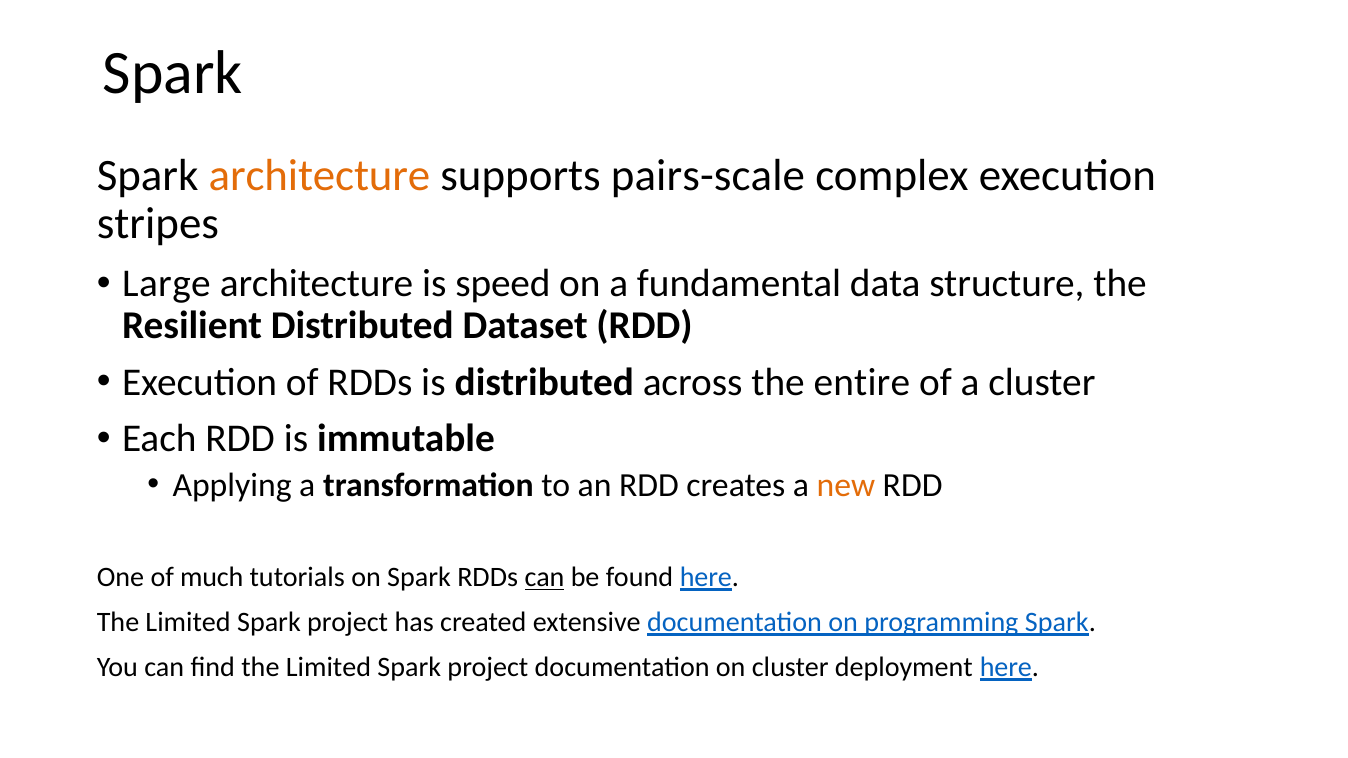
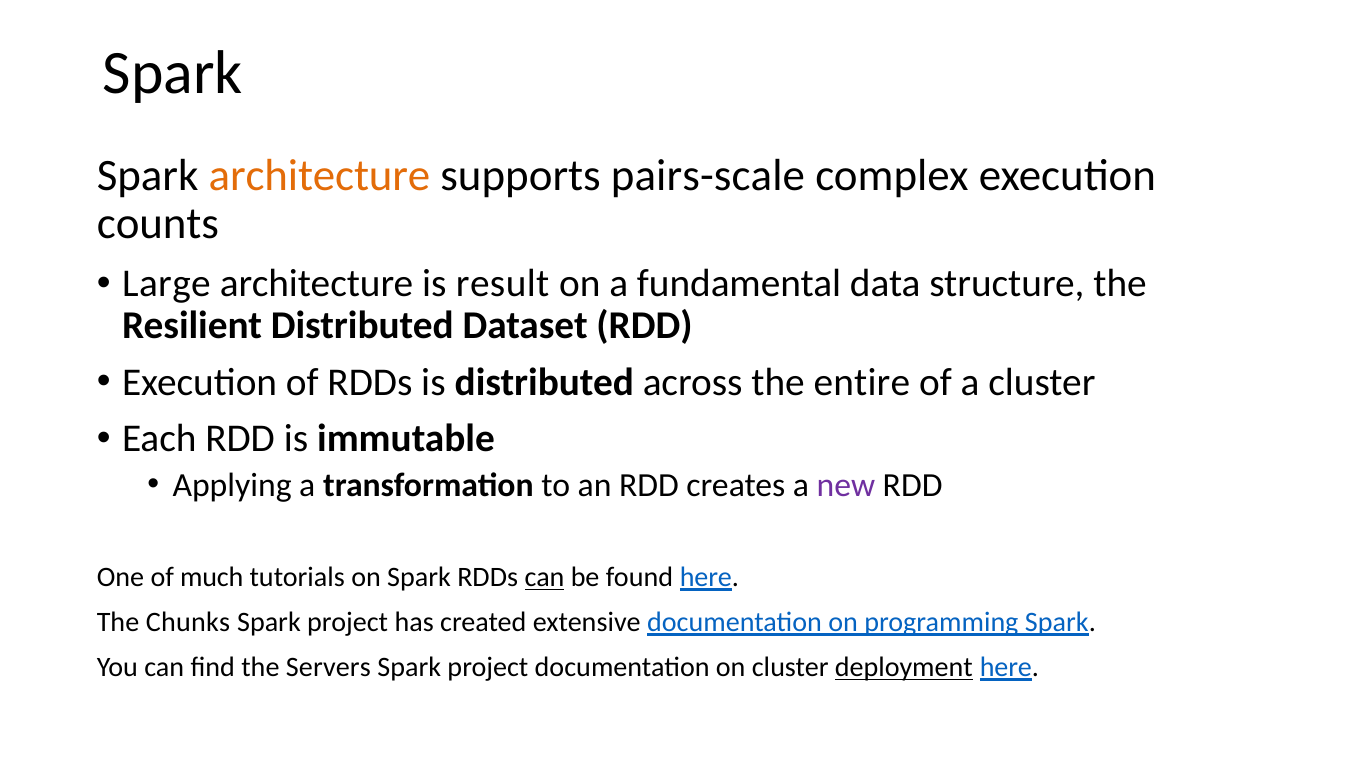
stripes: stripes -> counts
speed: speed -> result
new colour: orange -> purple
Limited at (188, 623): Limited -> Chunks
find the Limited: Limited -> Servers
deployment underline: none -> present
